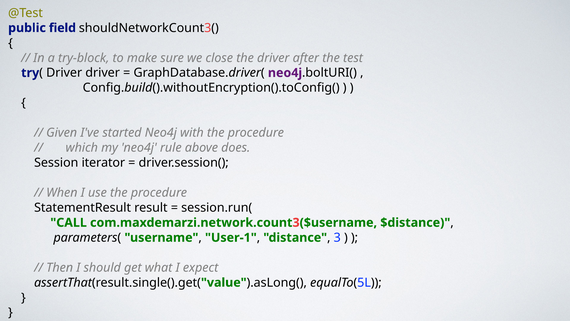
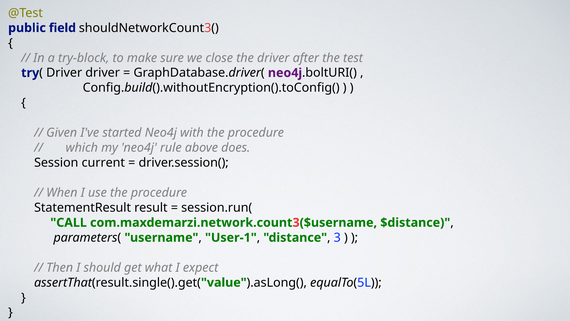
iterator: iterator -> current
